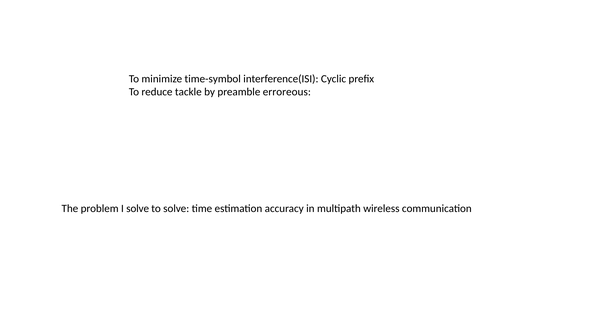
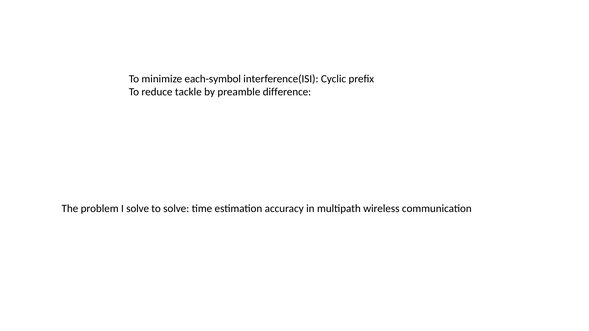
time-symbol: time-symbol -> each-symbol
erroreous: erroreous -> difference
